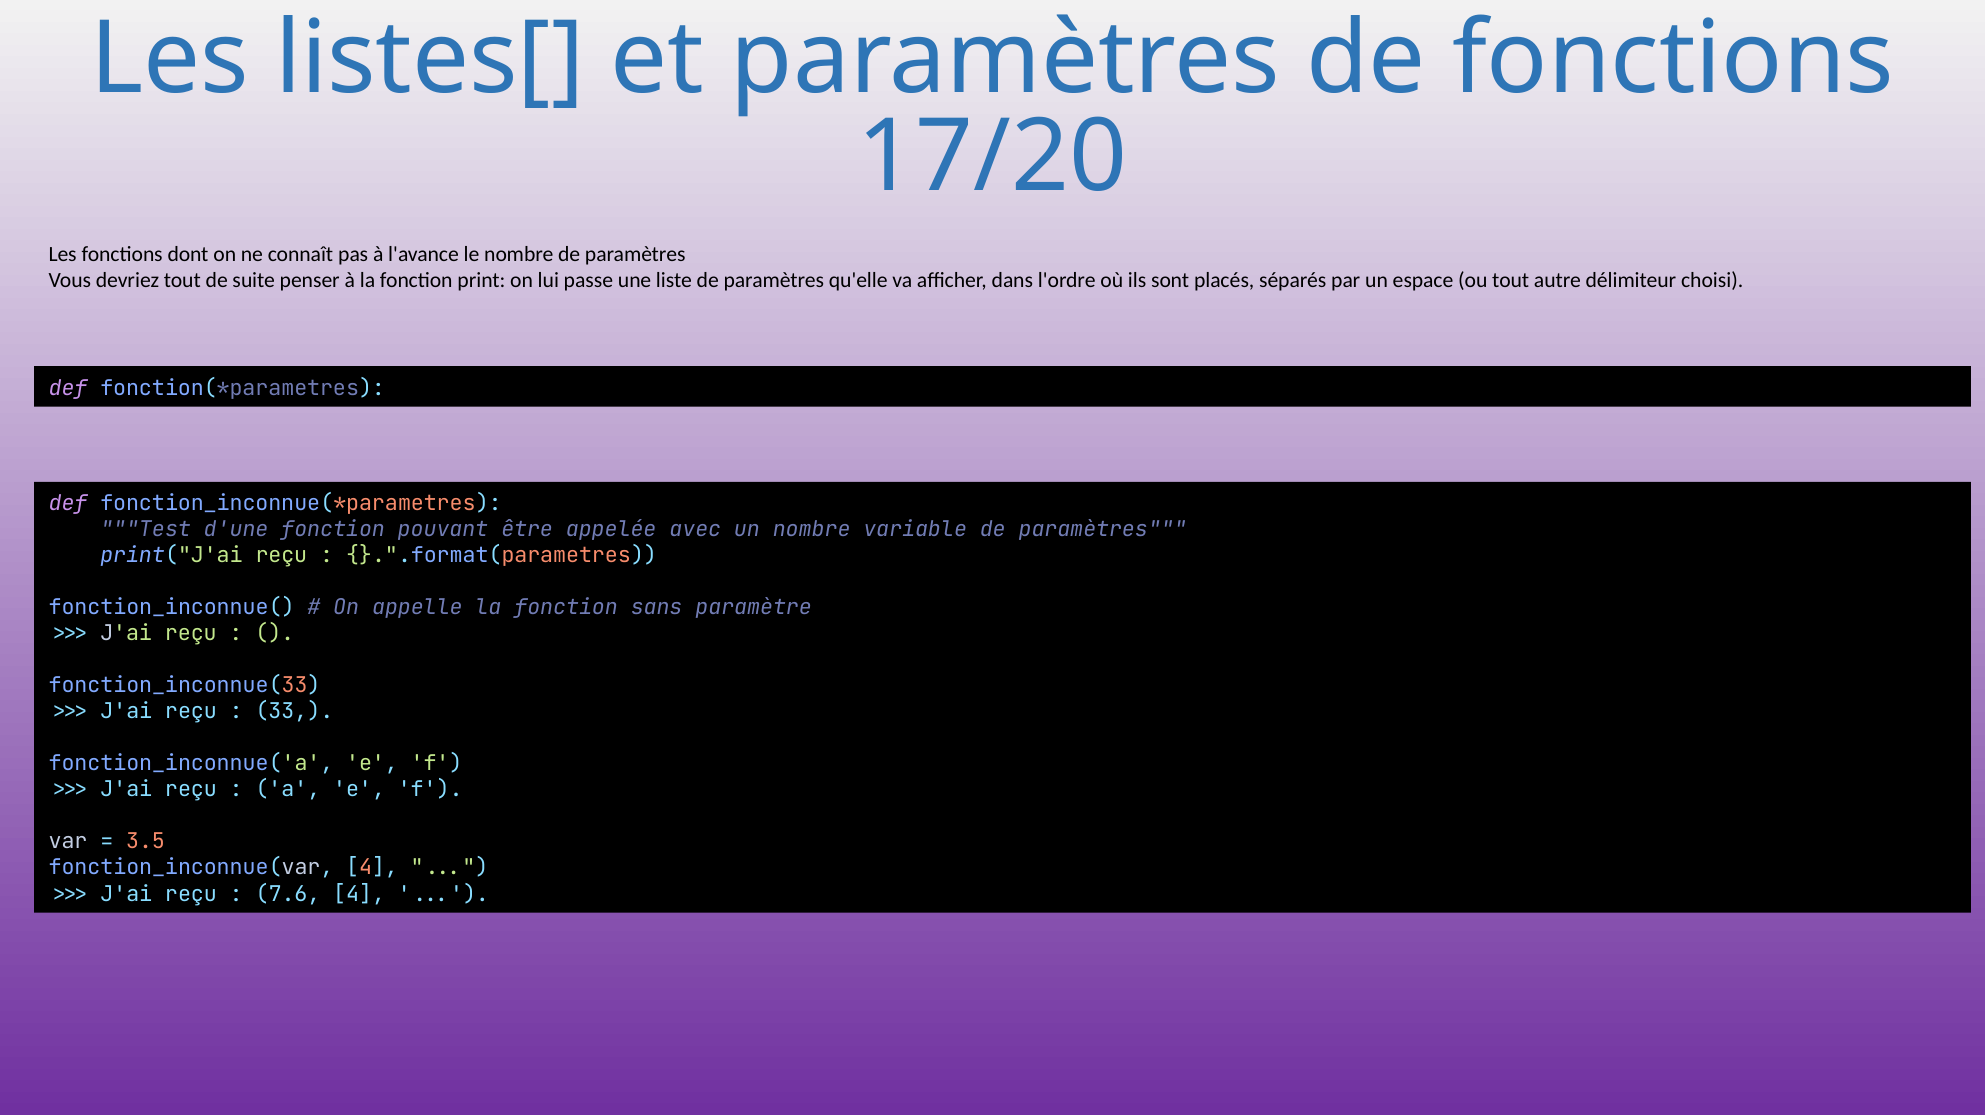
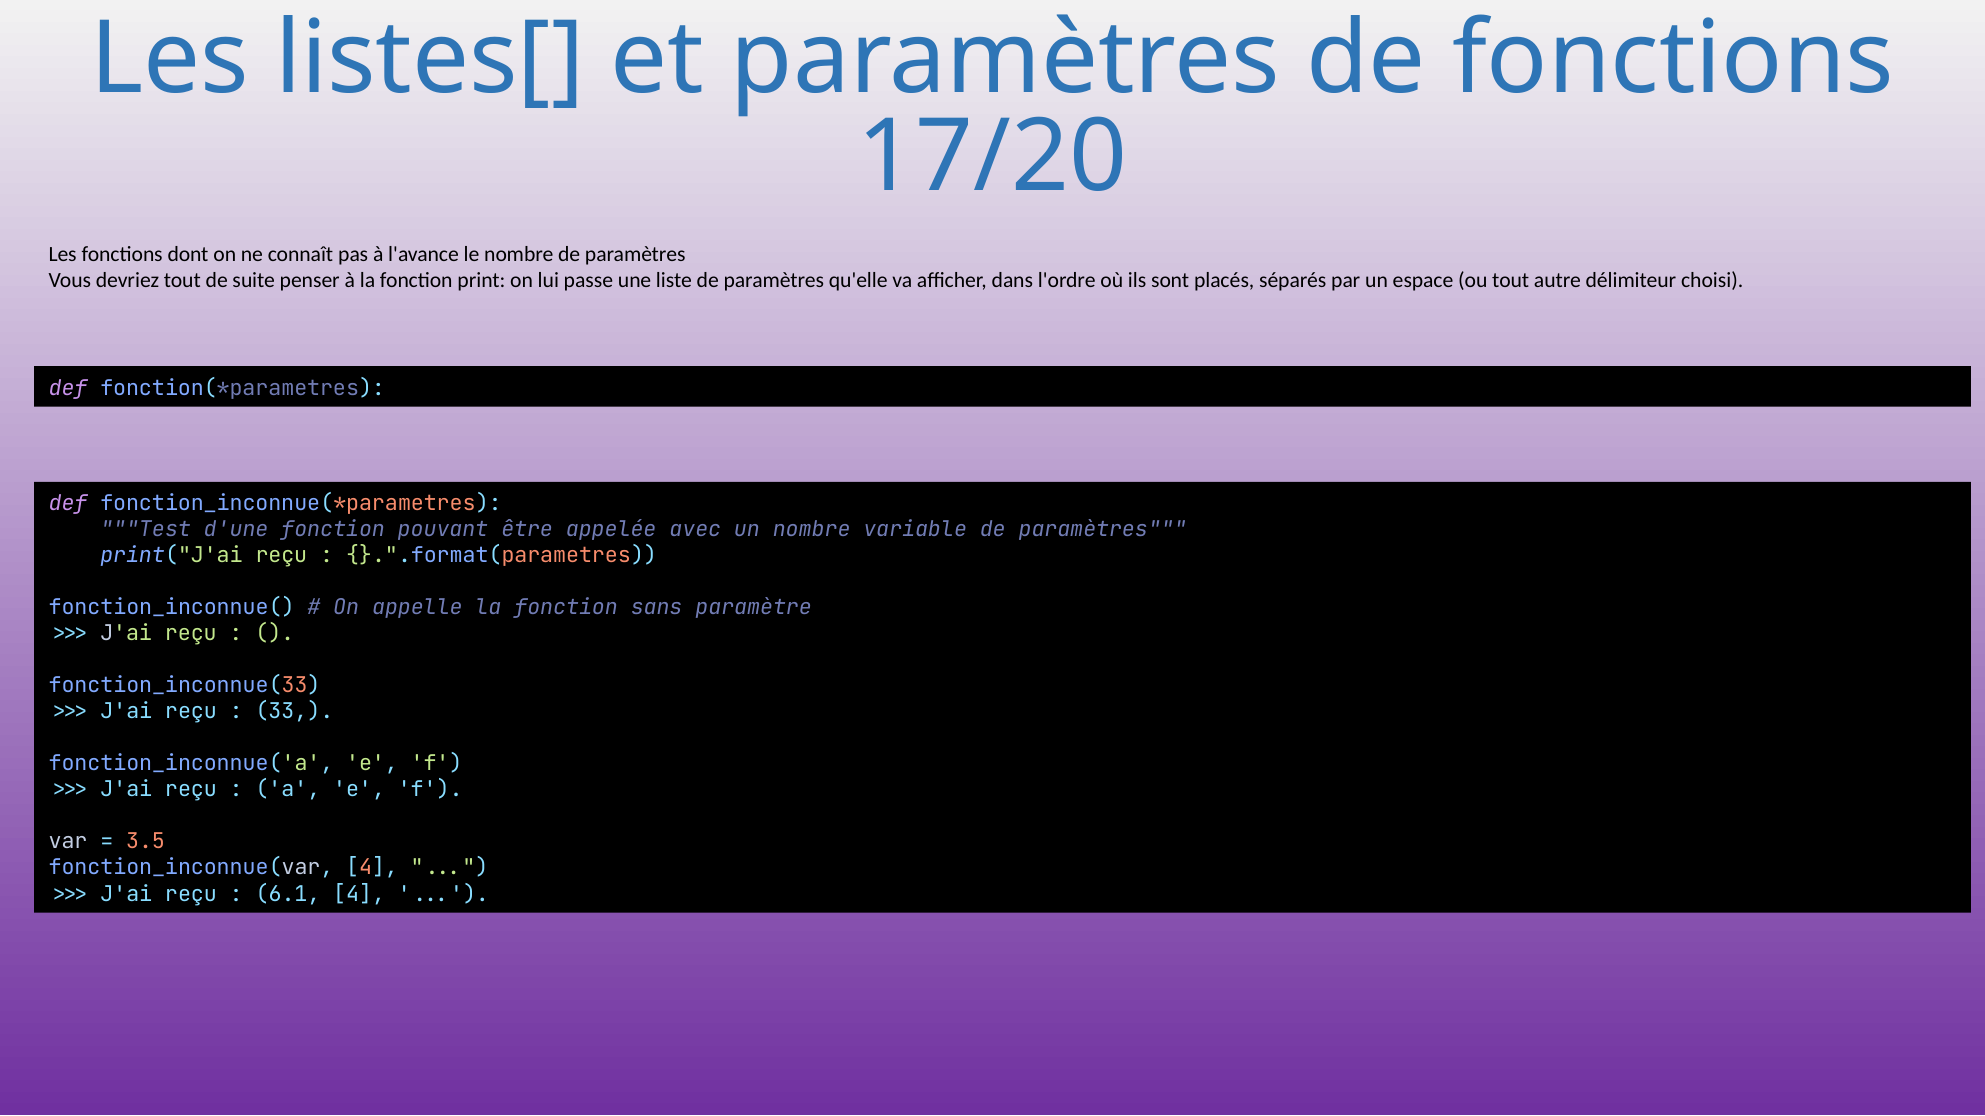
7.6: 7.6 -> 6.1
